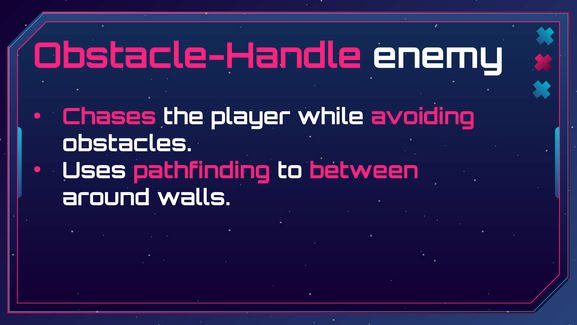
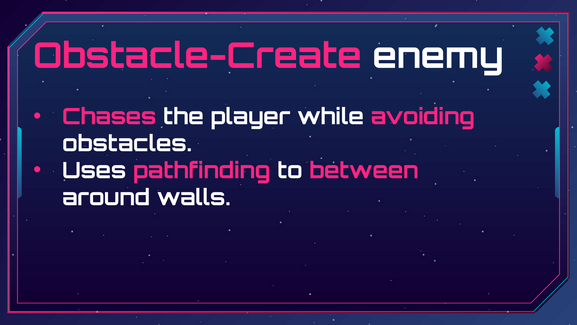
Obstacle-Handle: Obstacle-Handle -> Obstacle-Create
